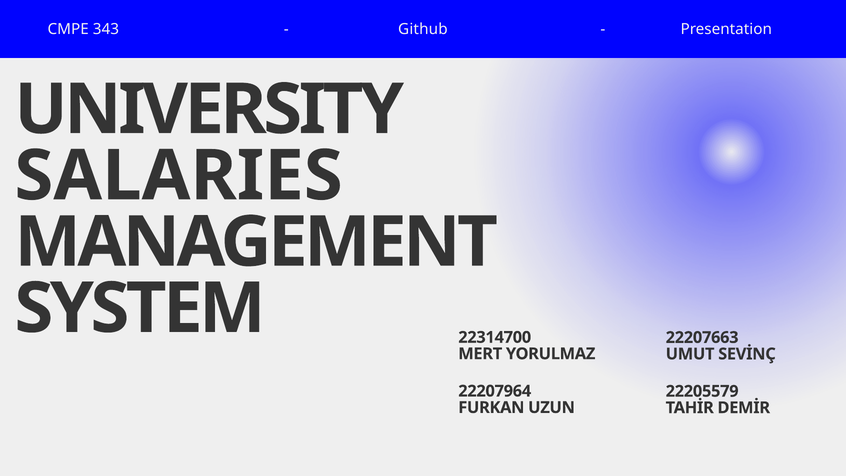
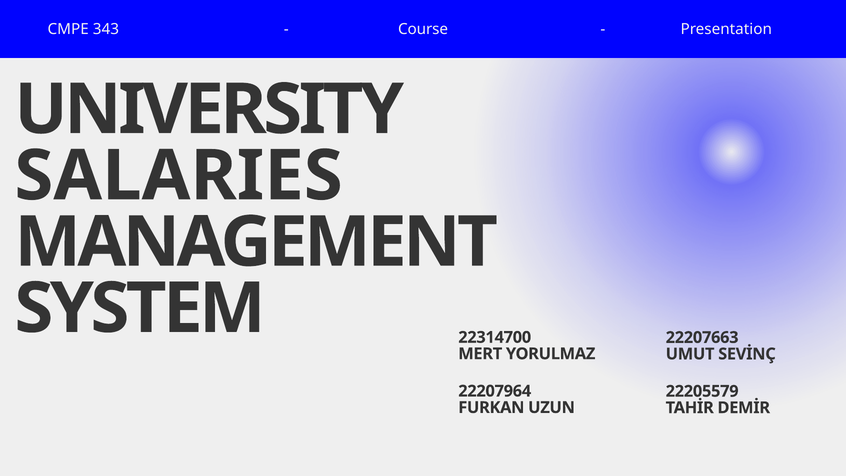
Github: Github -> Course
